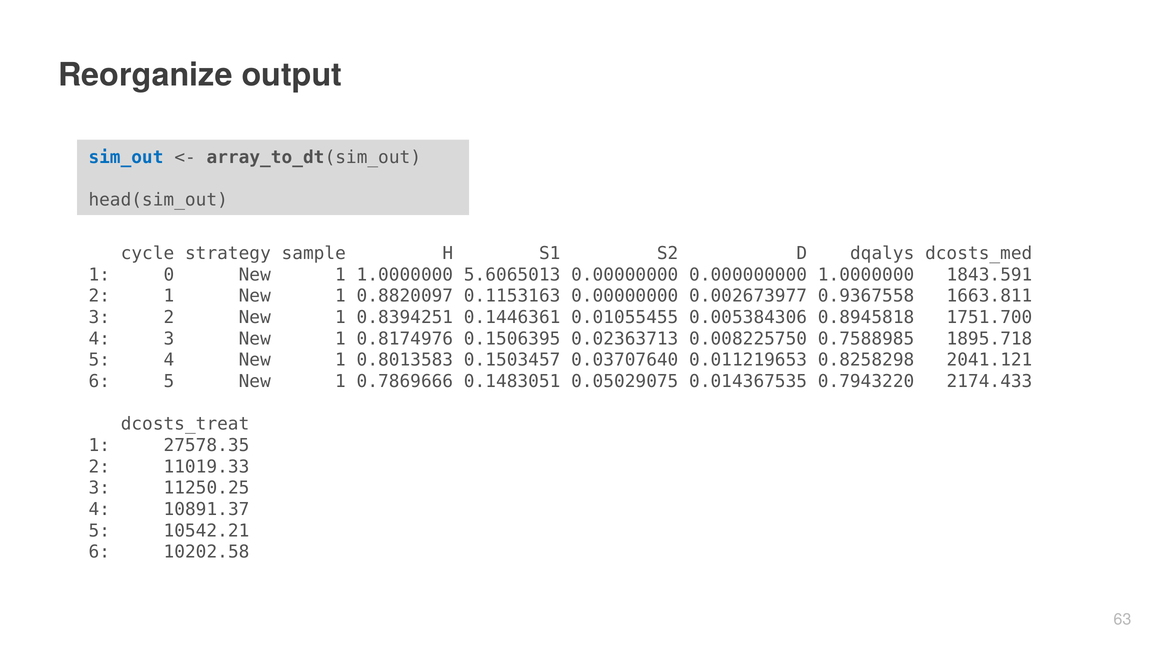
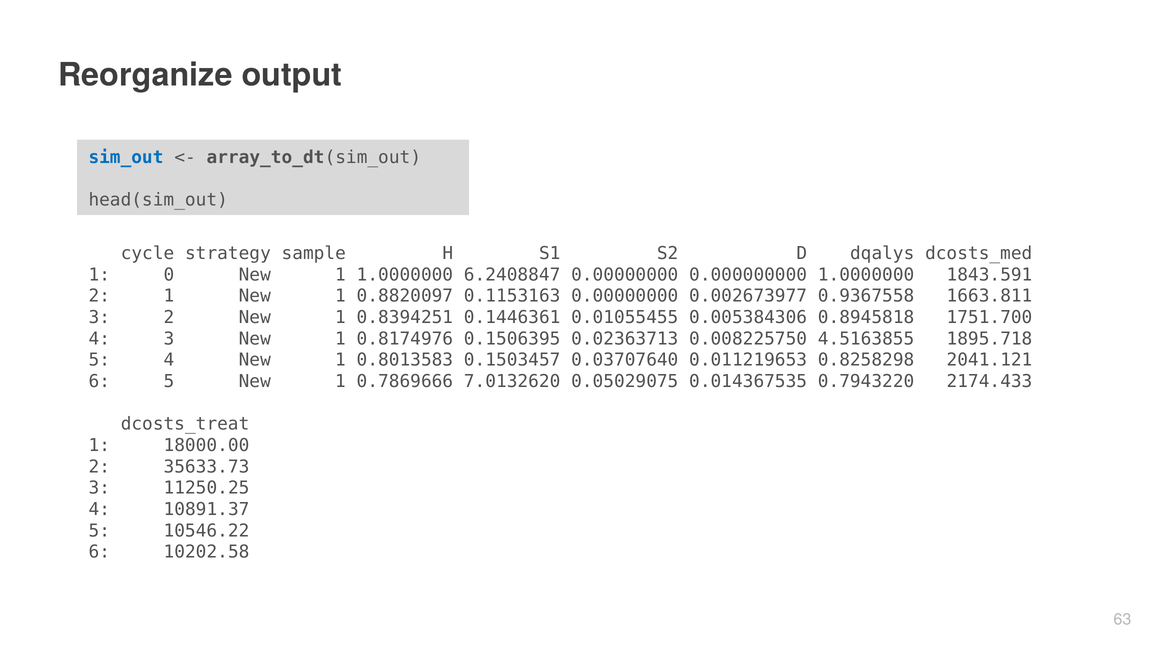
5.6065013: 5.6065013 -> 6.2408847
0.7588985: 0.7588985 -> 4.5163855
0.1483051: 0.1483051 -> 7.0132620
27578.35: 27578.35 -> 18000.00
11019.33: 11019.33 -> 35633.73
10542.21: 10542.21 -> 10546.22
